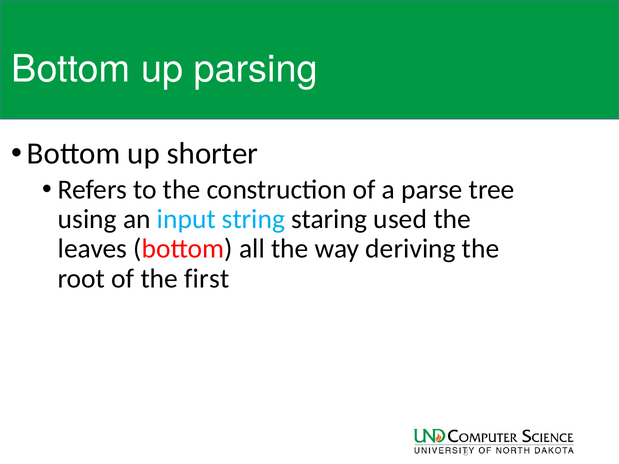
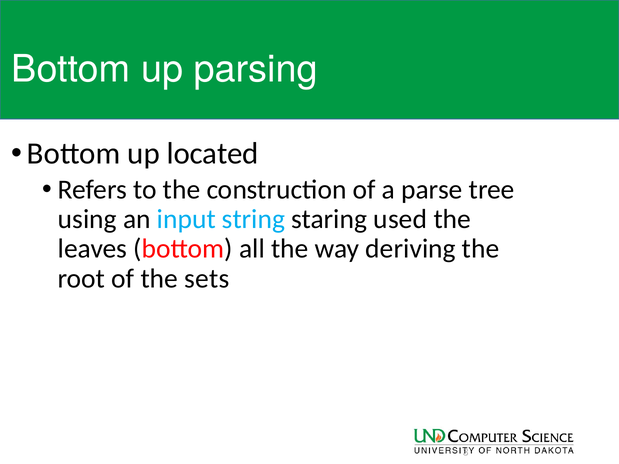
shorter: shorter -> located
first: first -> sets
